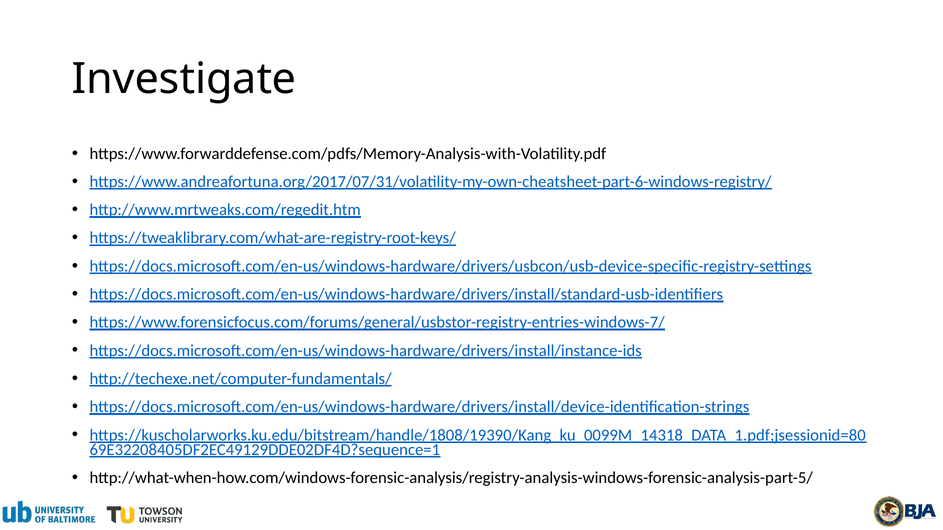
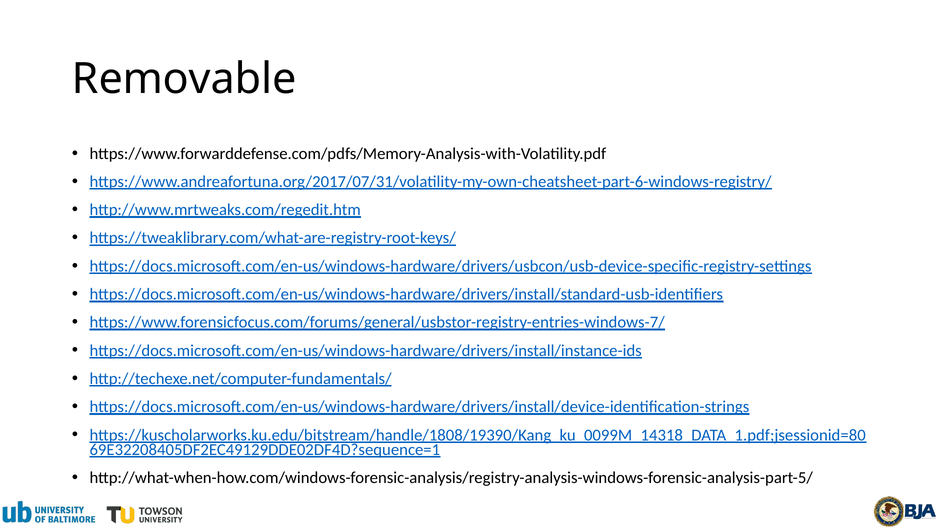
Investigate: Investigate -> Removable
